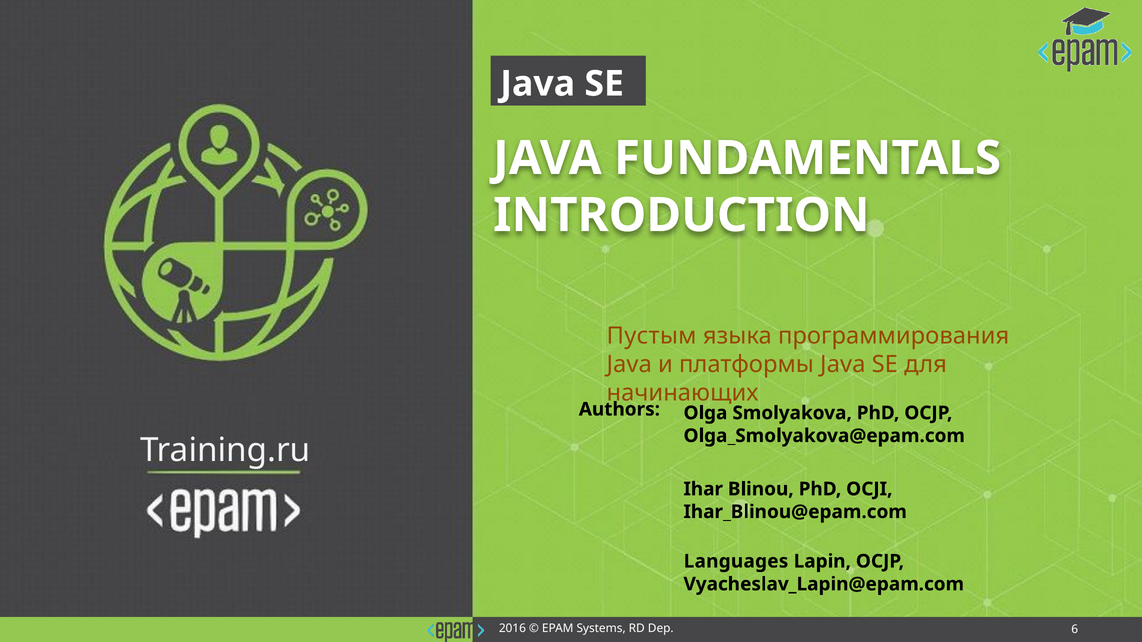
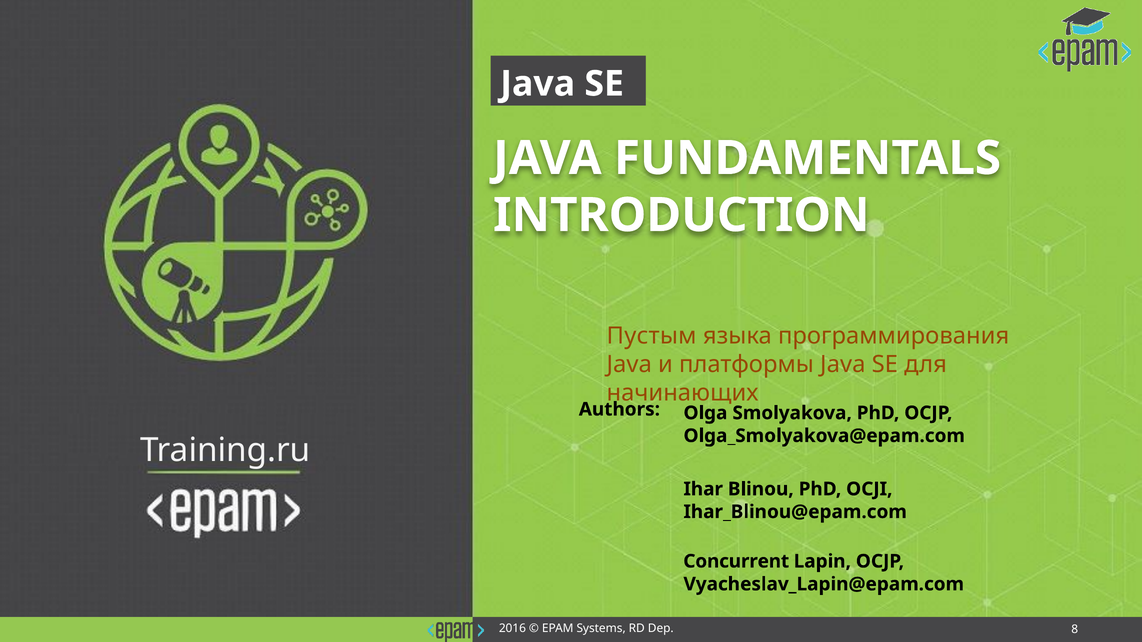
Languages: Languages -> Concurrent
6: 6 -> 8
